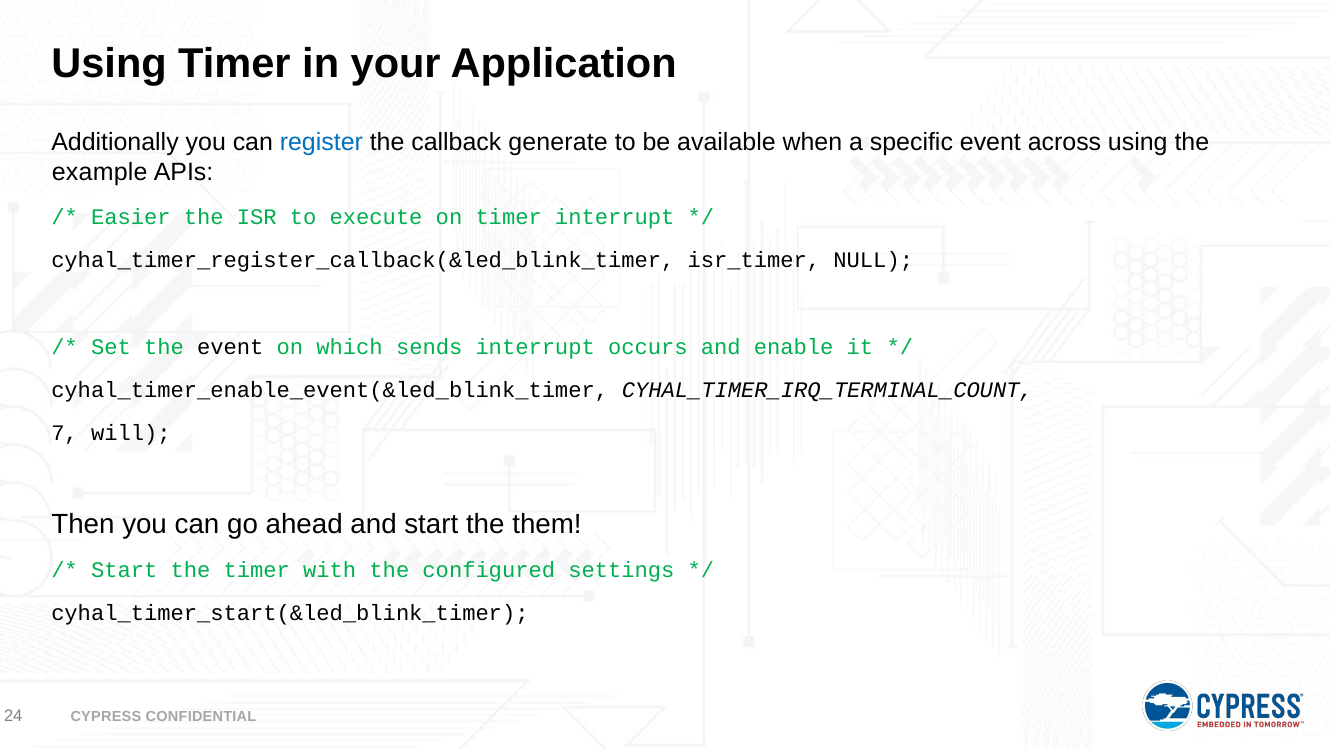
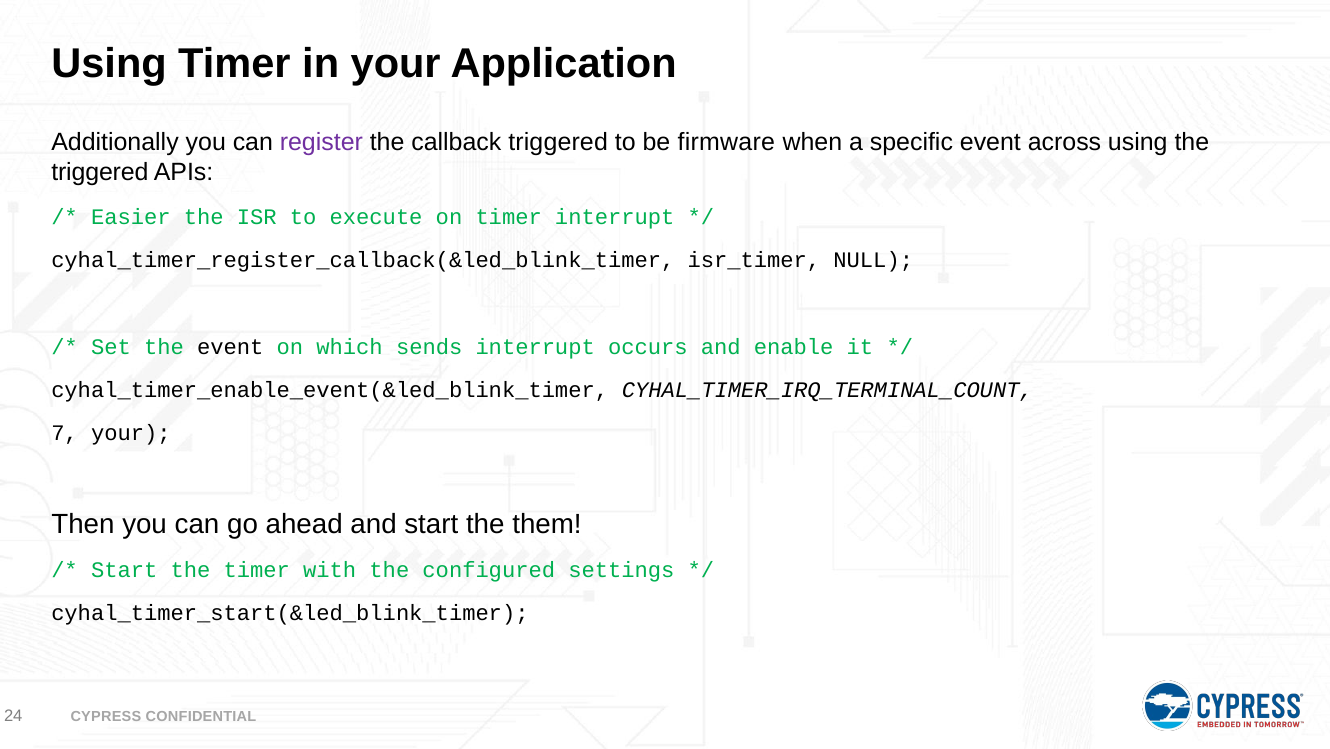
register colour: blue -> purple
callback generate: generate -> triggered
available: available -> firmware
example at (100, 173): example -> triggered
7 will: will -> your
